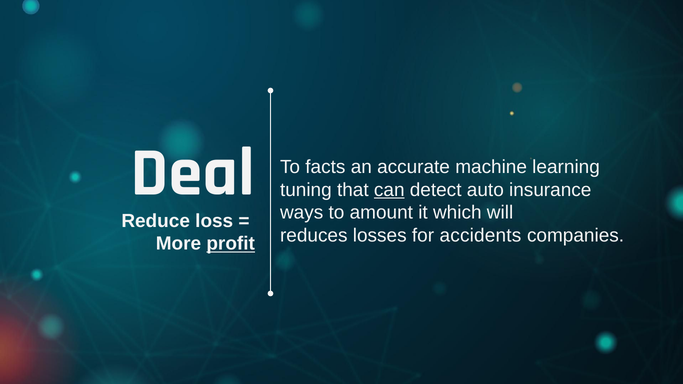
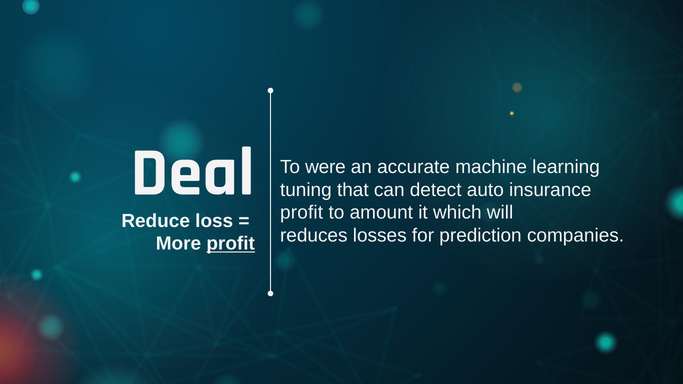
facts: facts -> were
can underline: present -> none
ways at (302, 213): ways -> profit
accidents: accidents -> prediction
